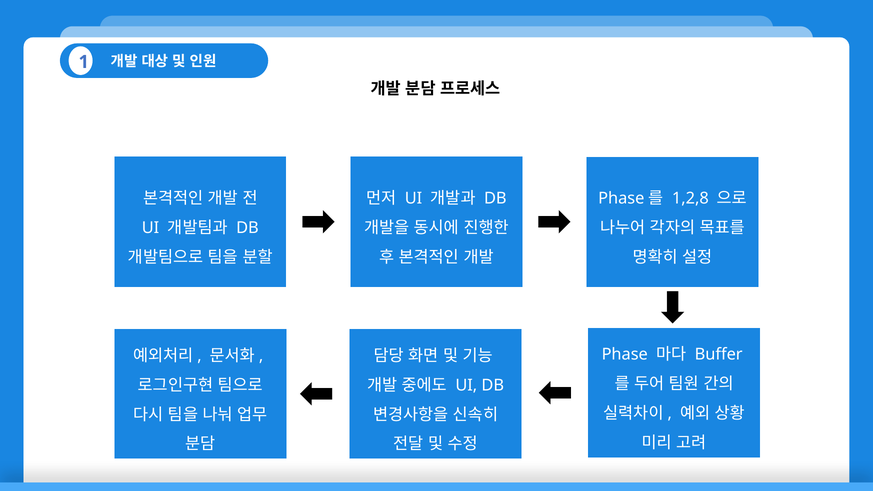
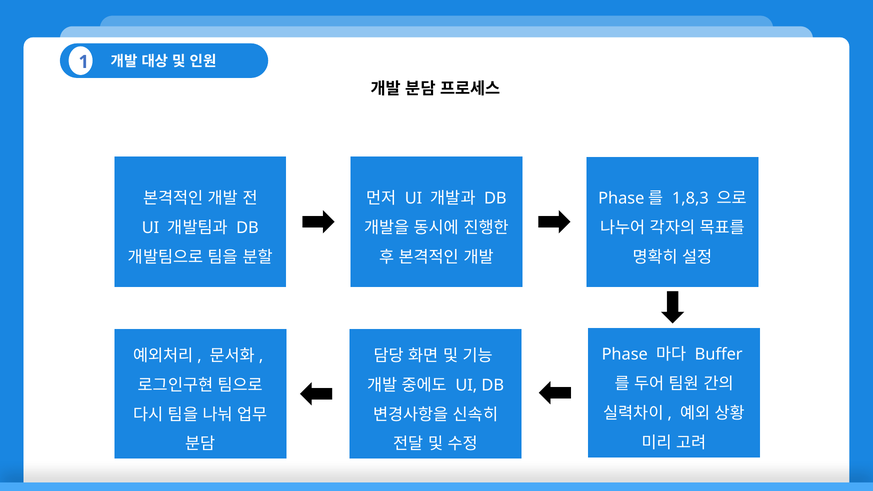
1,2,8: 1,2,8 -> 1,8,3
